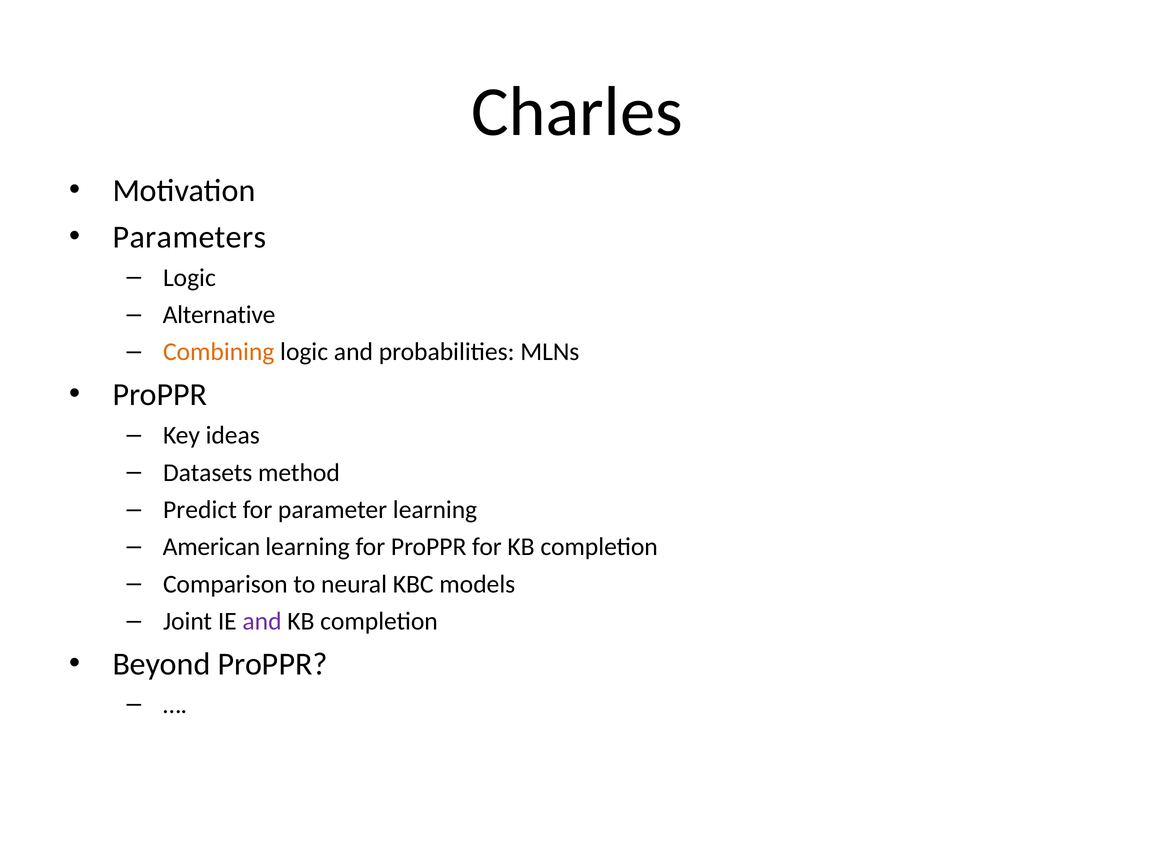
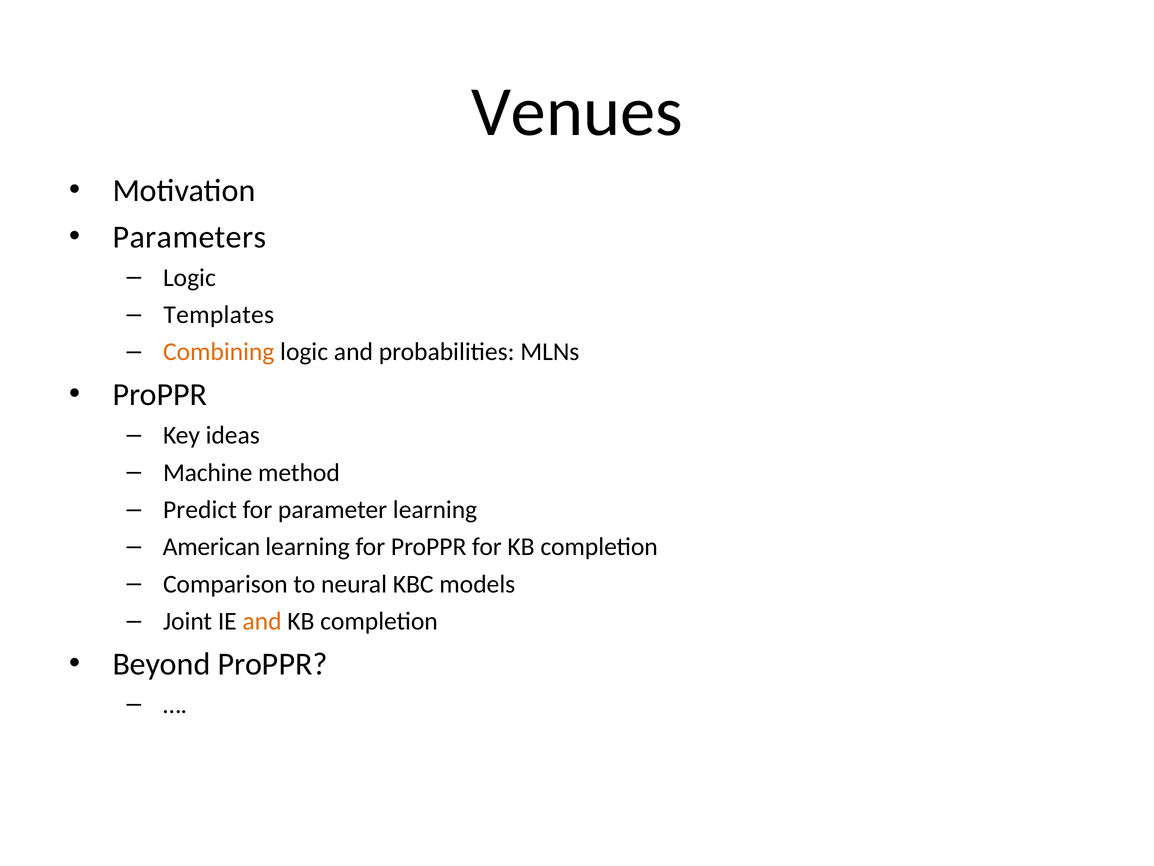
Charles: Charles -> Venues
Alternative: Alternative -> Templates
Datasets: Datasets -> Machine
and at (262, 621) colour: purple -> orange
